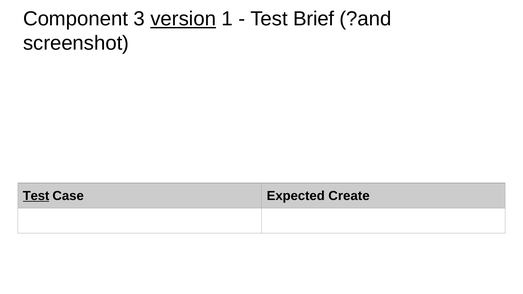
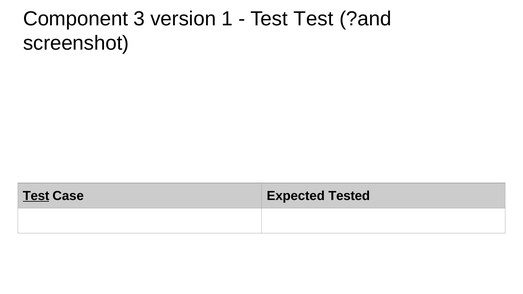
version underline: present -> none
Test Brief: Brief -> Test
Create: Create -> Tested
